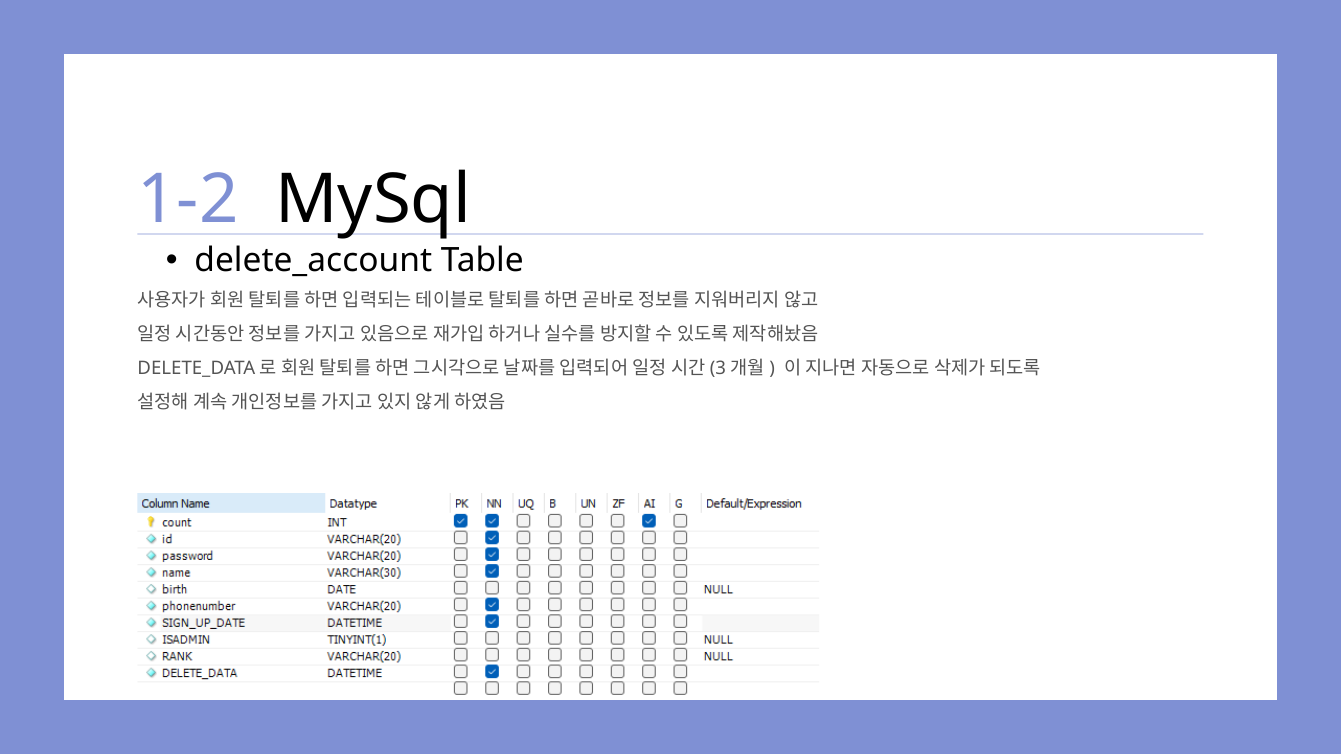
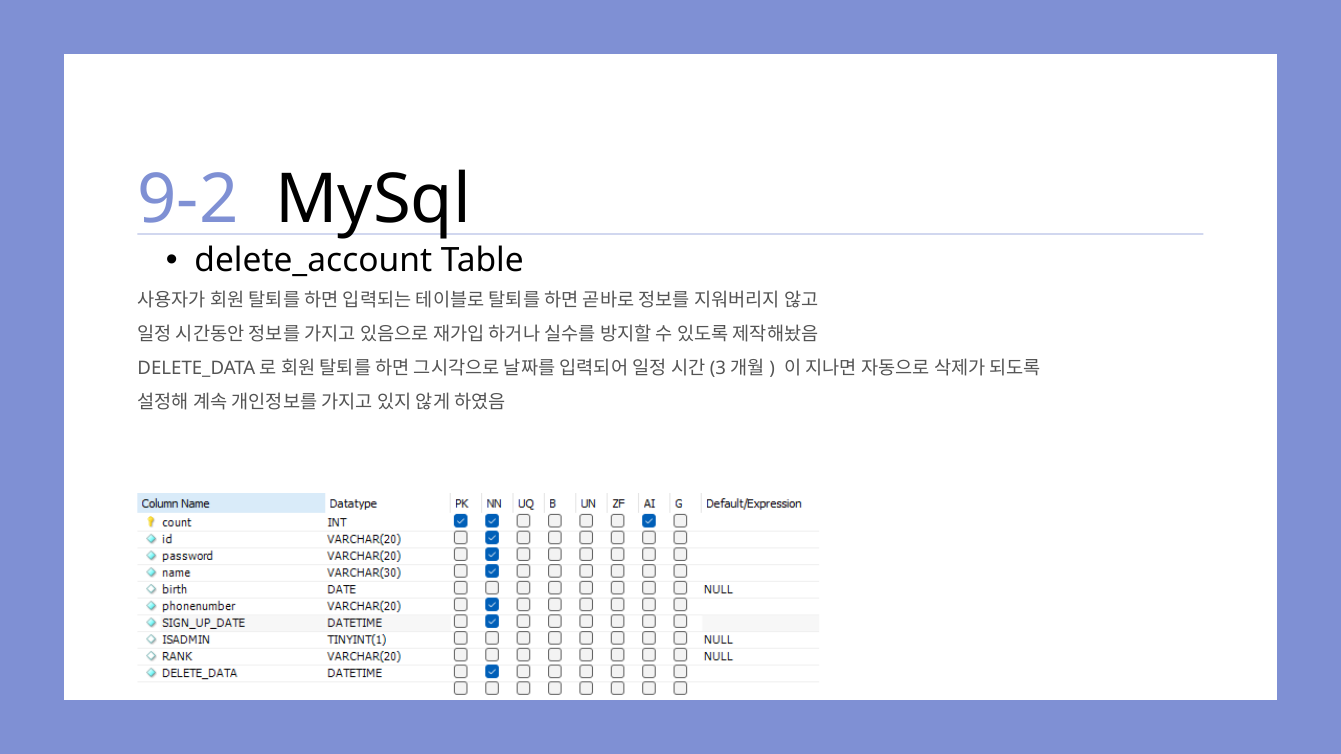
1-2: 1-2 -> 9-2
